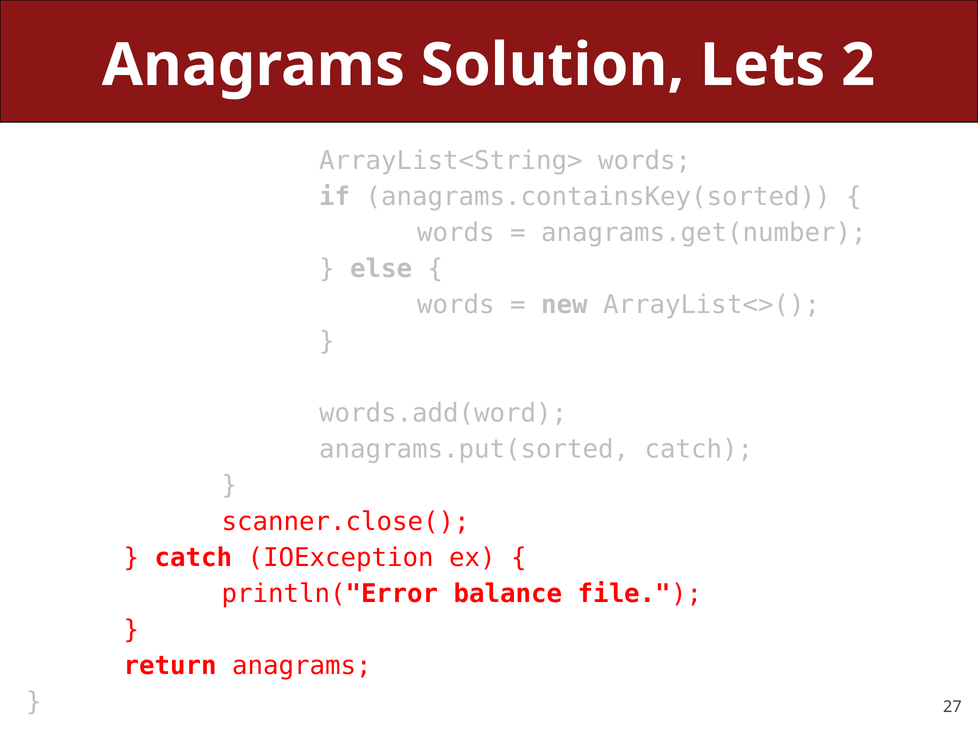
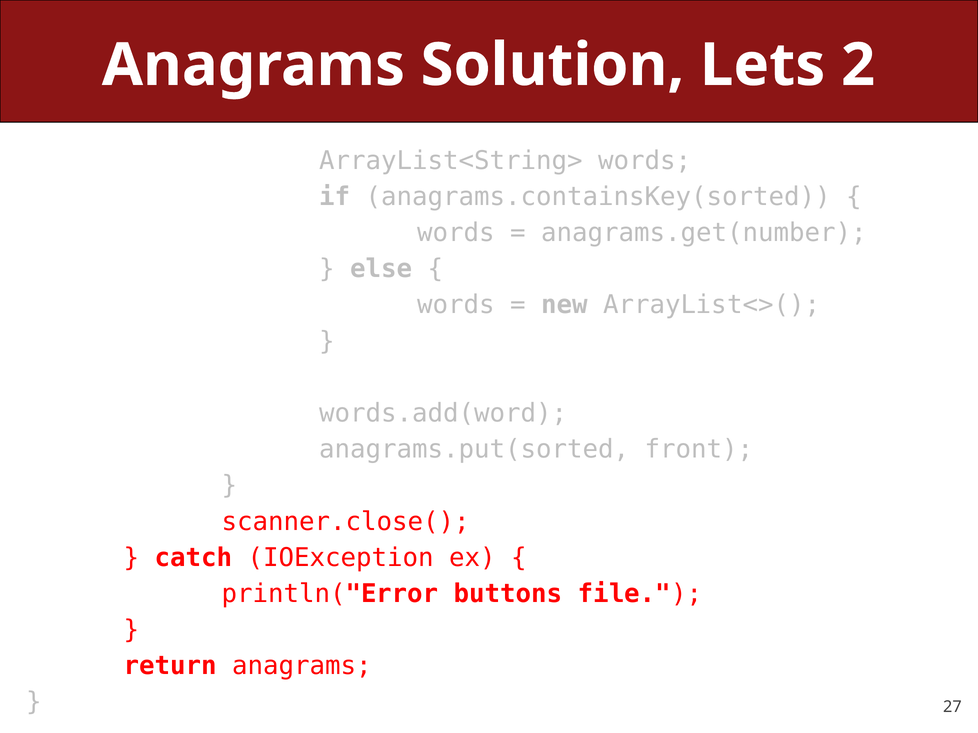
anagrams.put(sorted catch: catch -> front
balance: balance -> buttons
